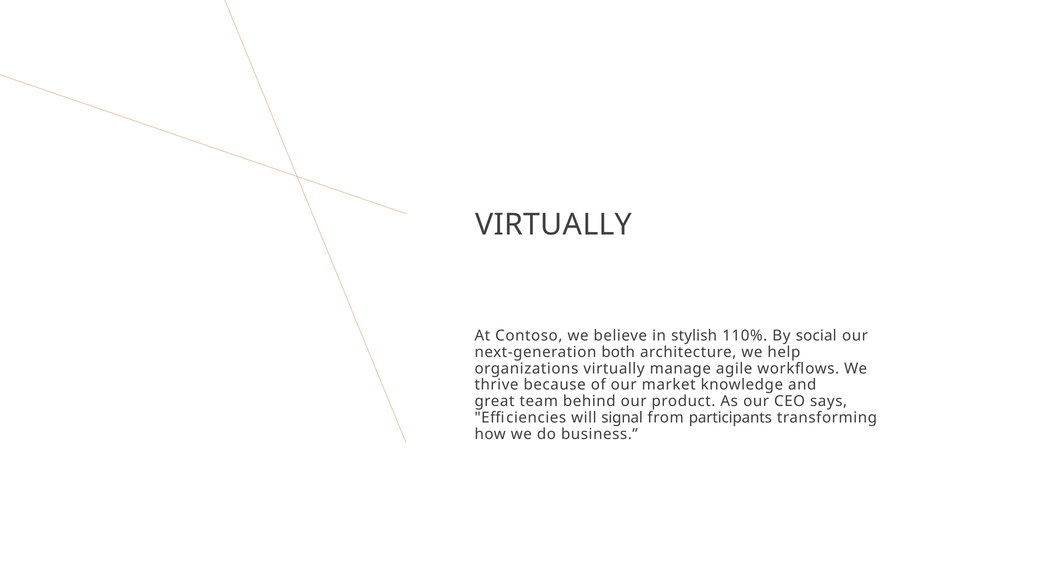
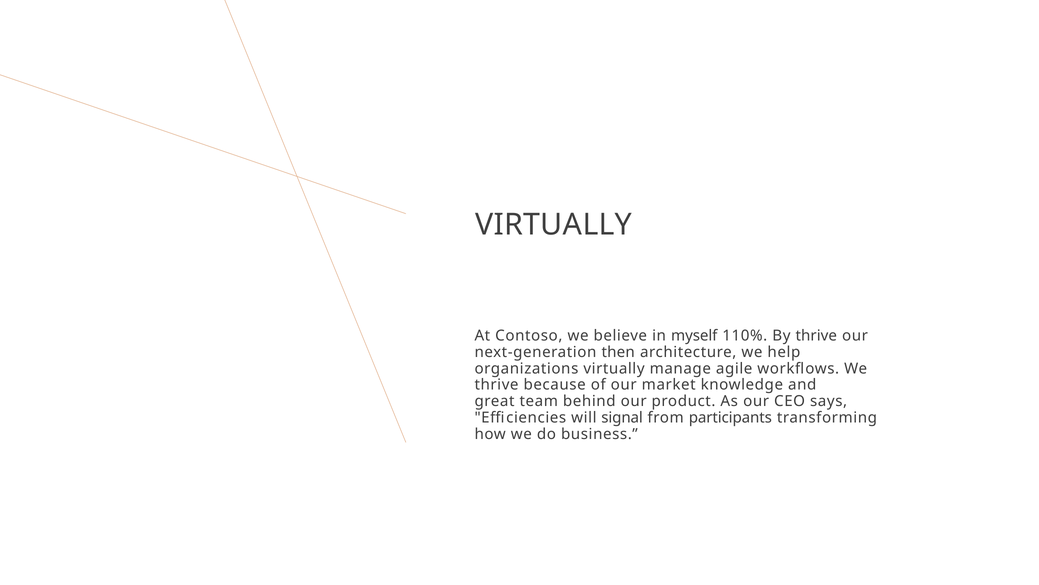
stylish: stylish -> myself
By social: social -> thrive
both: both -> then
